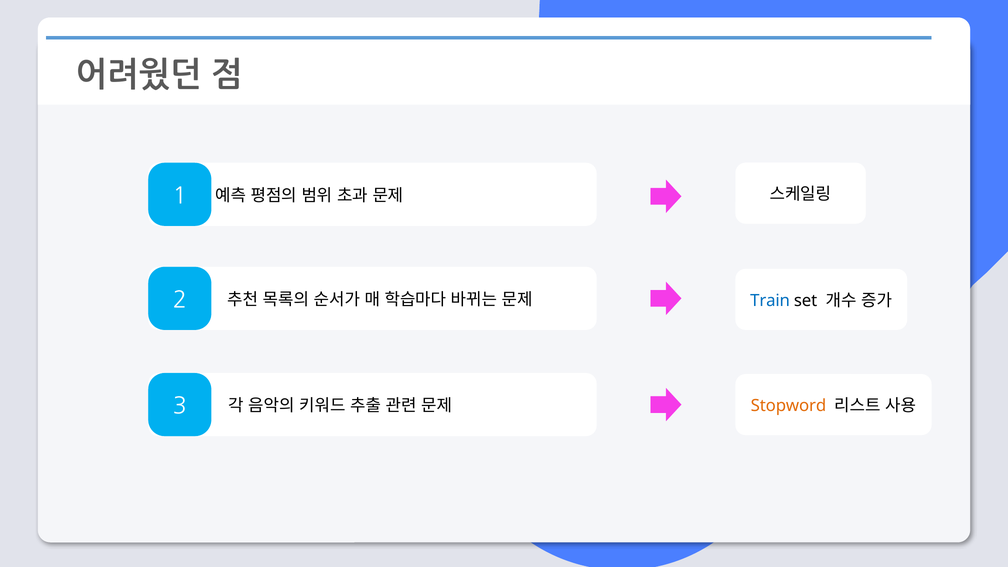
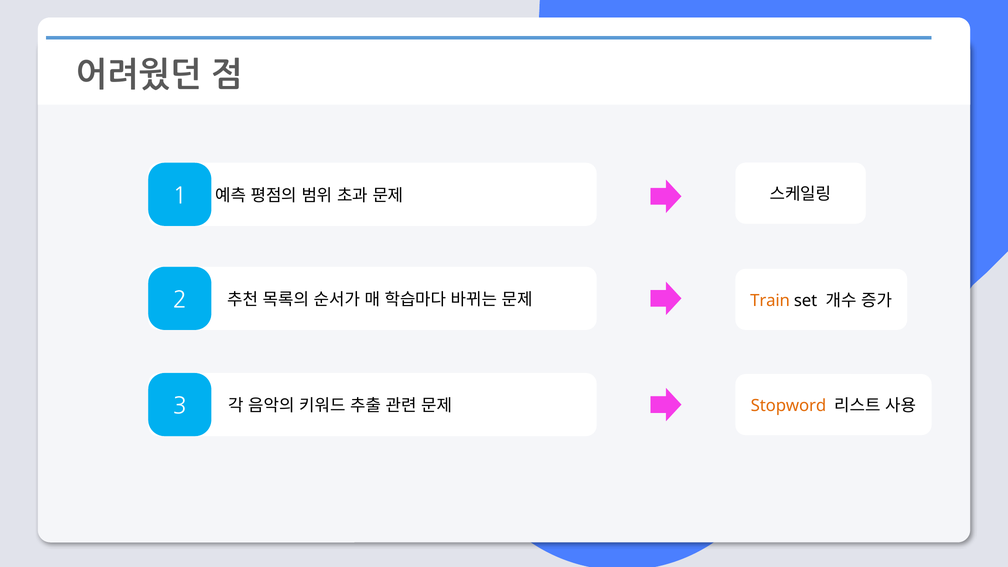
Train colour: blue -> orange
